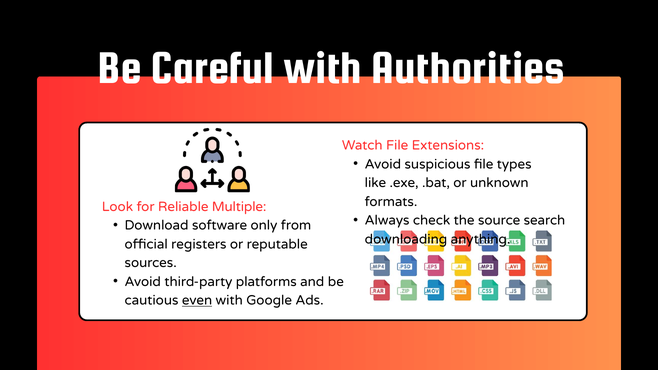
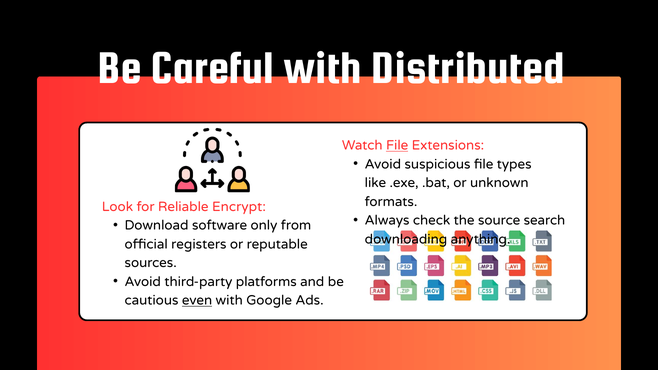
Authorities: Authorities -> Distributed
File at (397, 145) underline: none -> present
Multiple: Multiple -> Encrypt
